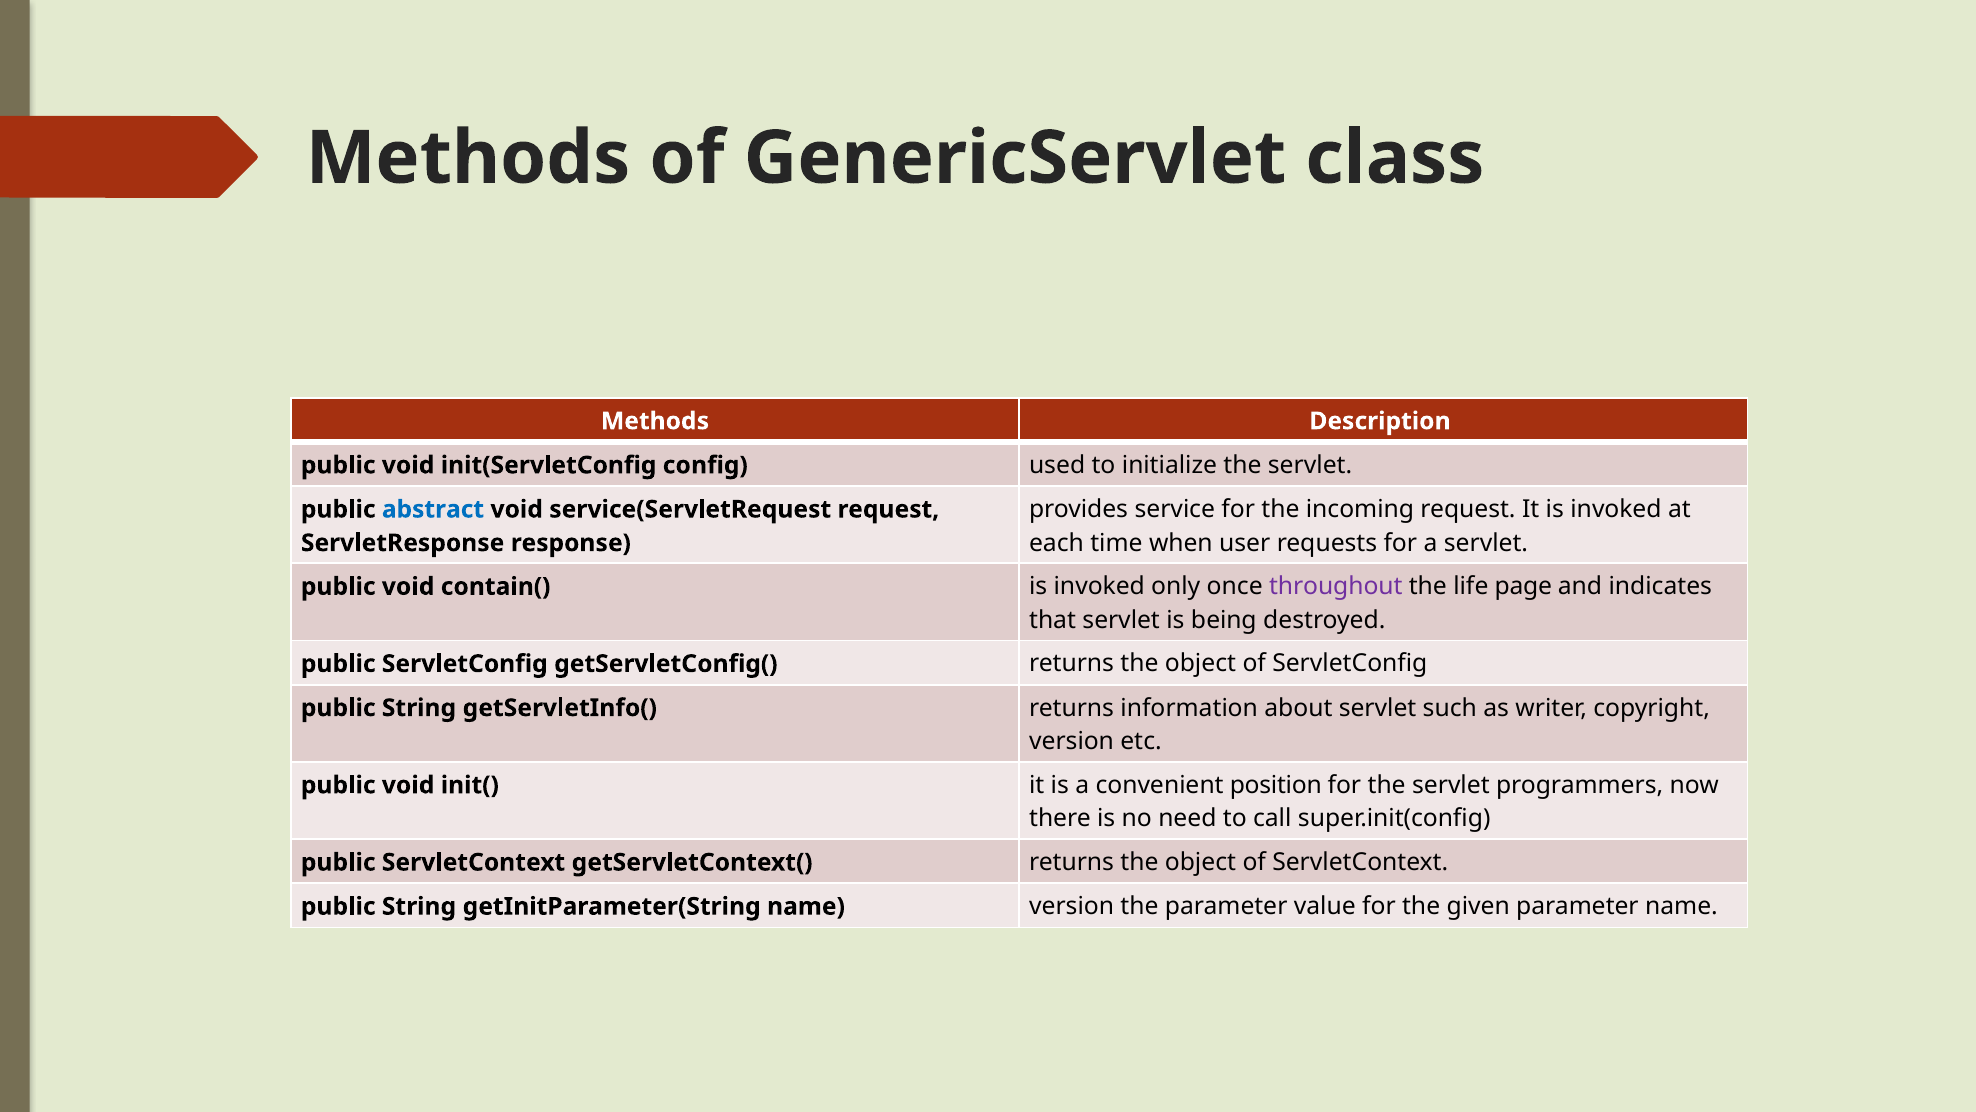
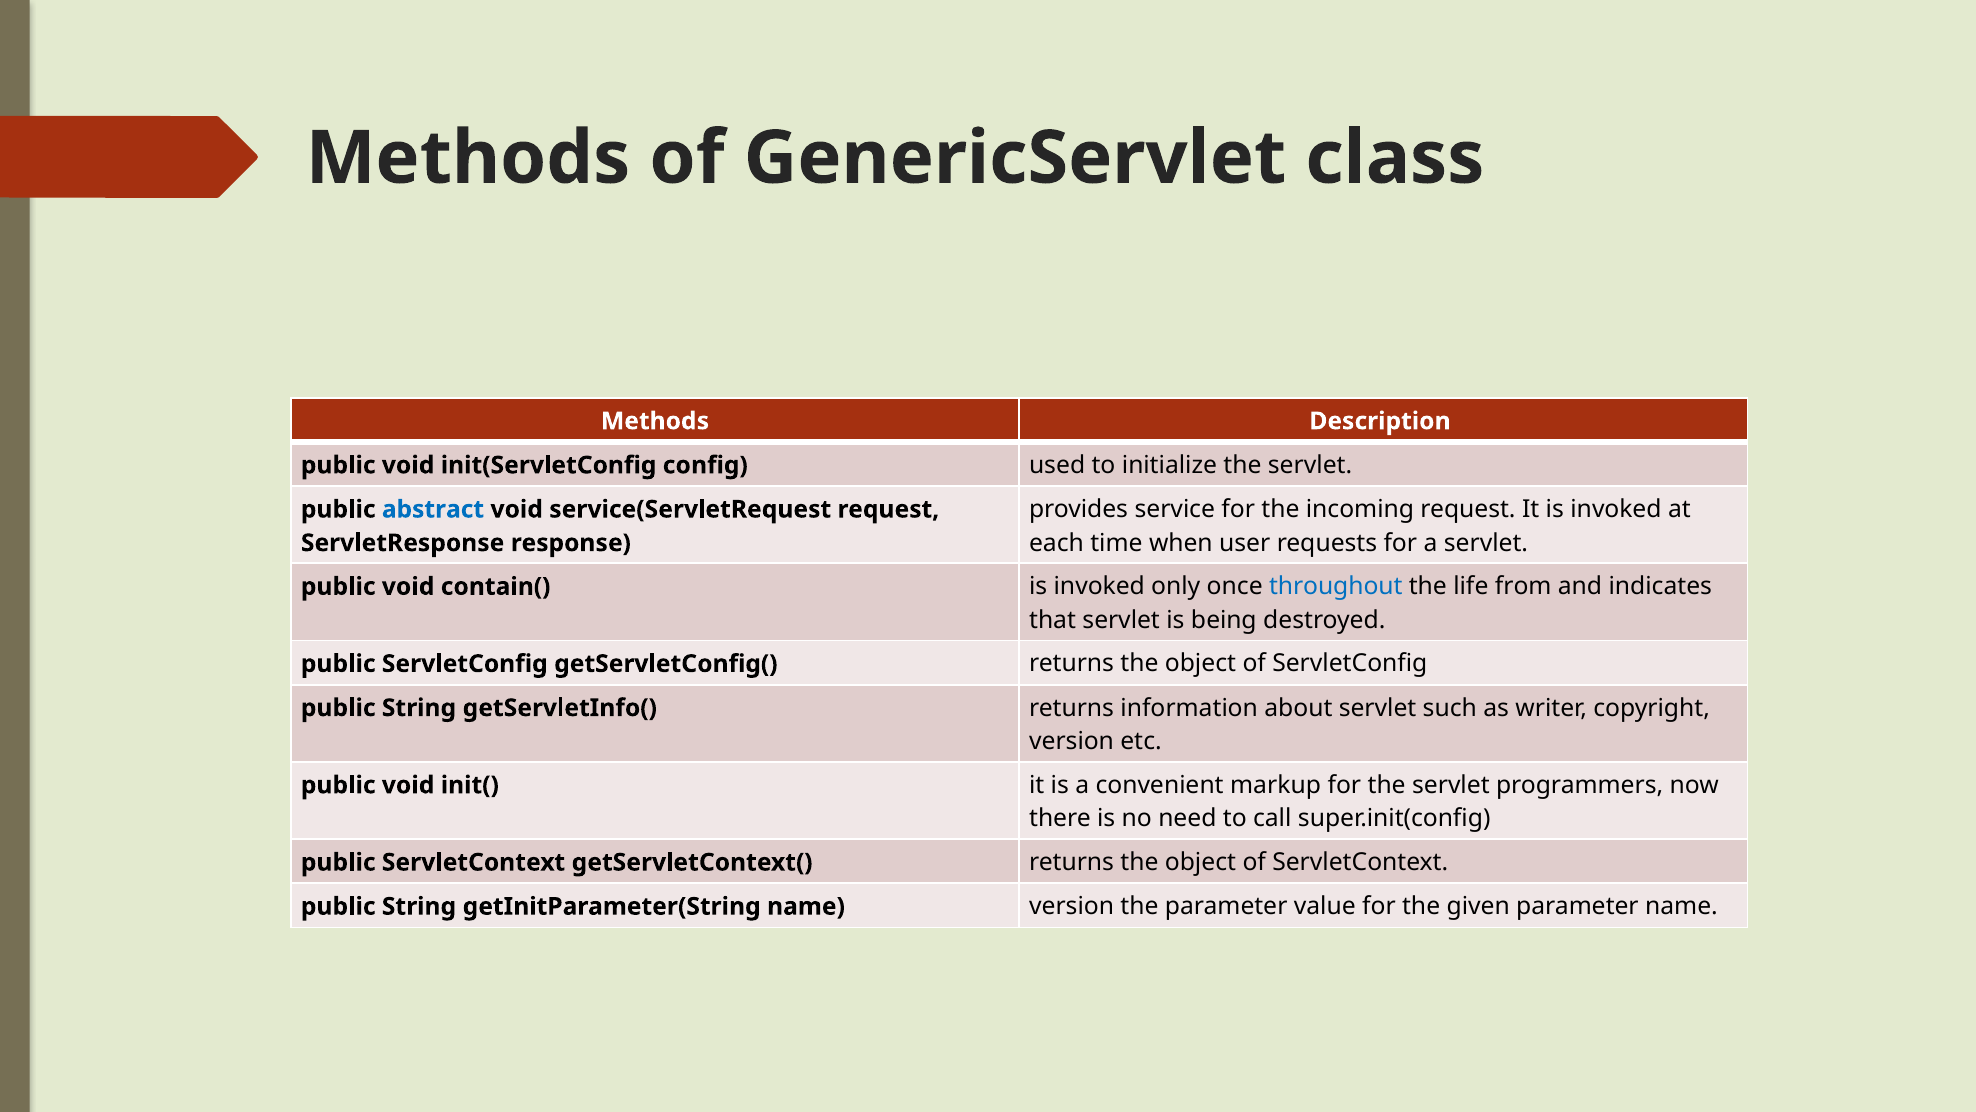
throughout colour: purple -> blue
page: page -> from
position: position -> markup
